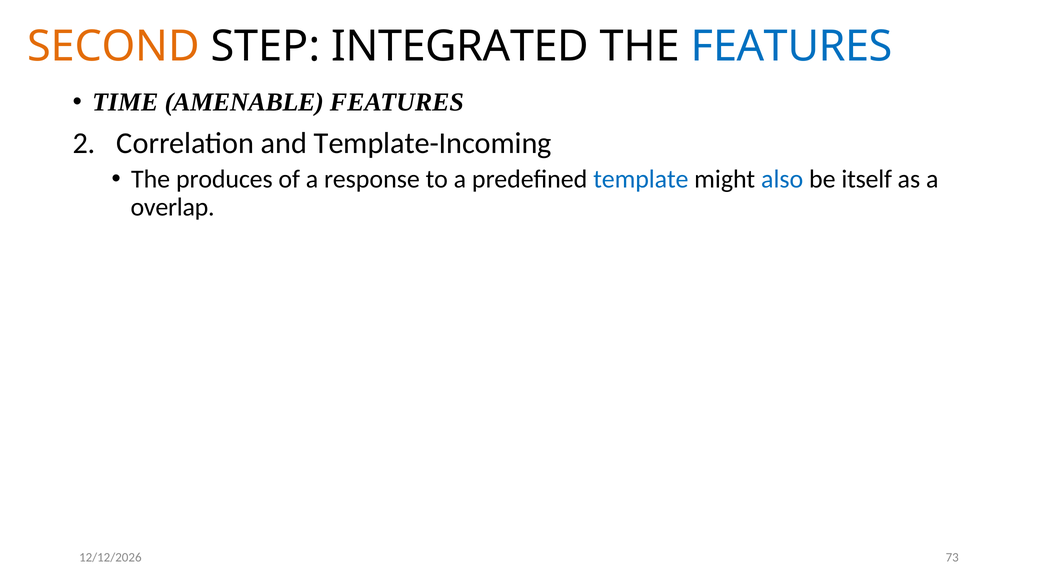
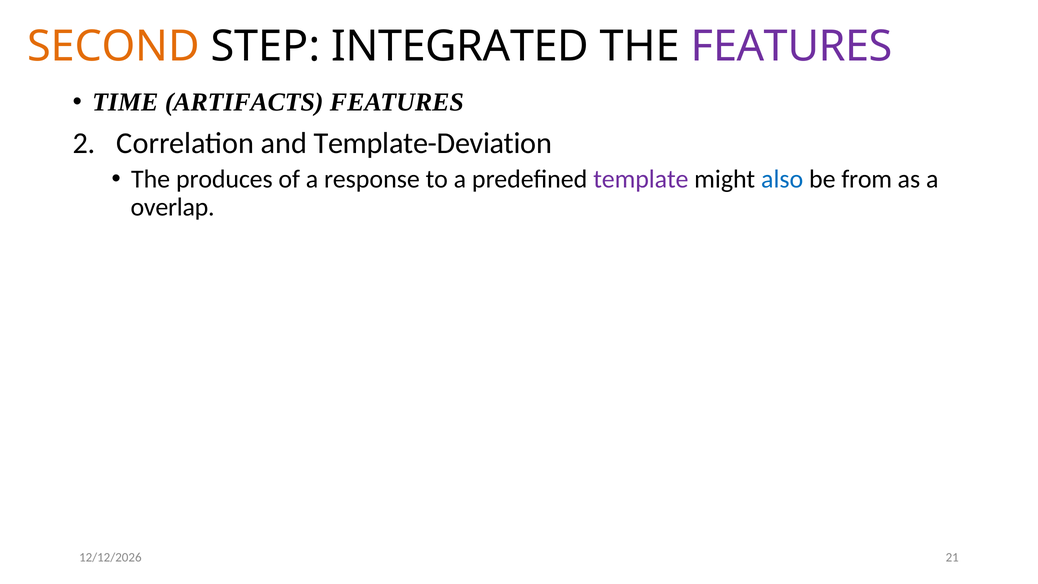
FEATURES at (792, 46) colour: blue -> purple
AMENABLE: AMENABLE -> ARTIFACTS
Template-Incoming: Template-Incoming -> Template-Deviation
template colour: blue -> purple
itself: itself -> from
73: 73 -> 21
